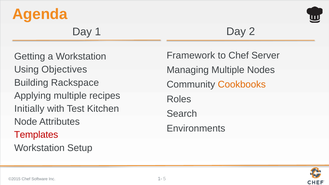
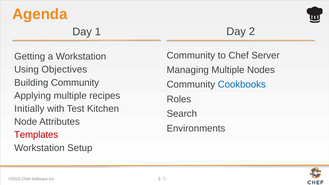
Framework at (191, 55): Framework -> Community
Building Rackspace: Rackspace -> Community
Cookbooks colour: orange -> blue
